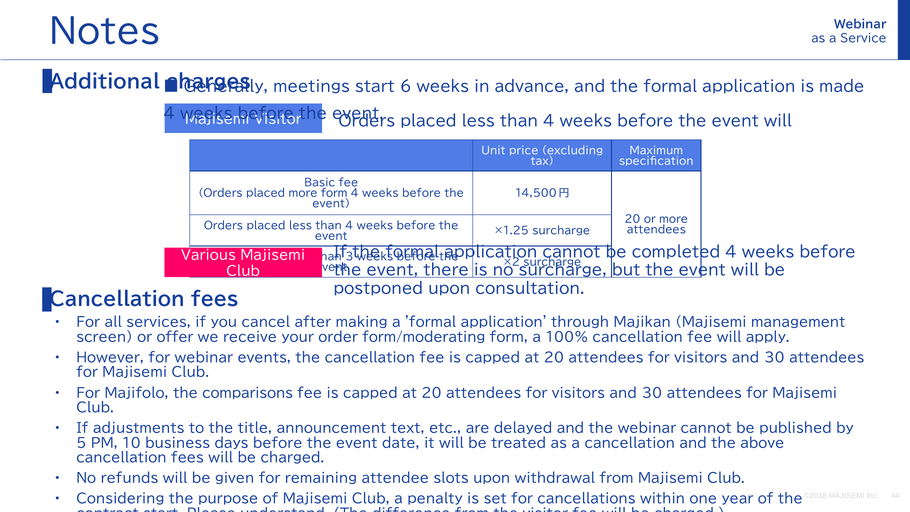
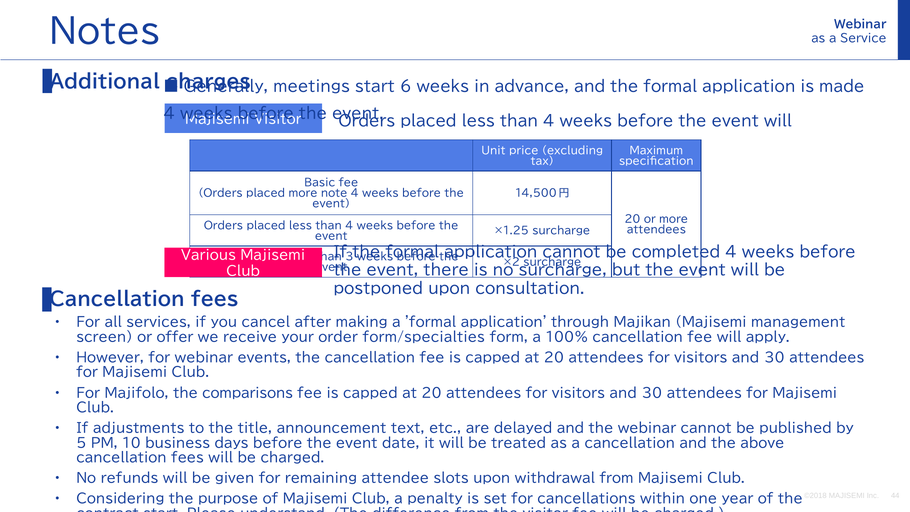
more form: form -> note
form/moderating: form/moderating -> form/specialties
